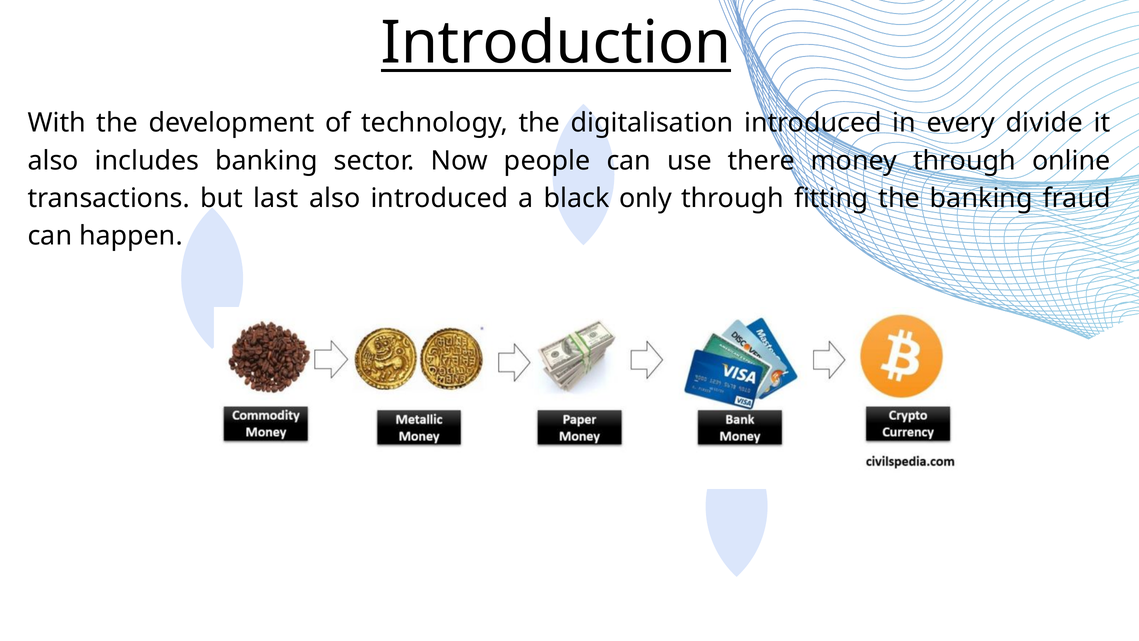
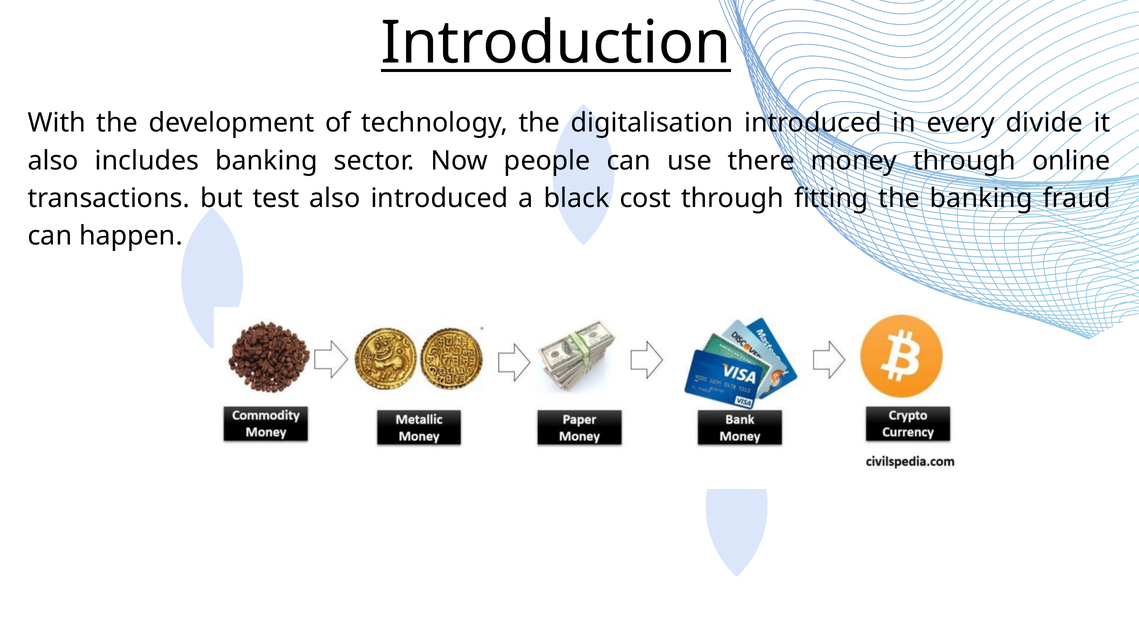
last: last -> test
only: only -> cost
